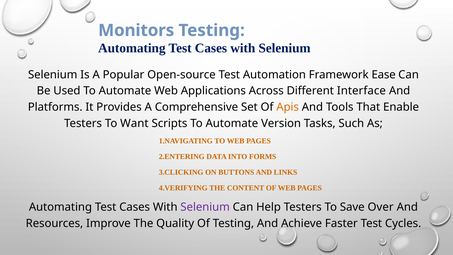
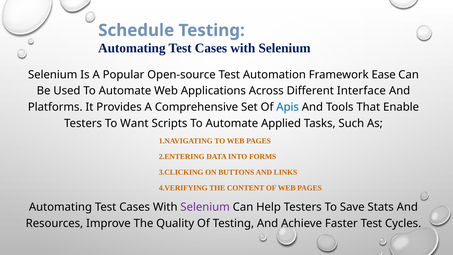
Monitors: Monitors -> Schedule
Apis colour: orange -> blue
Version: Version -> Applied
Over: Over -> Stats
